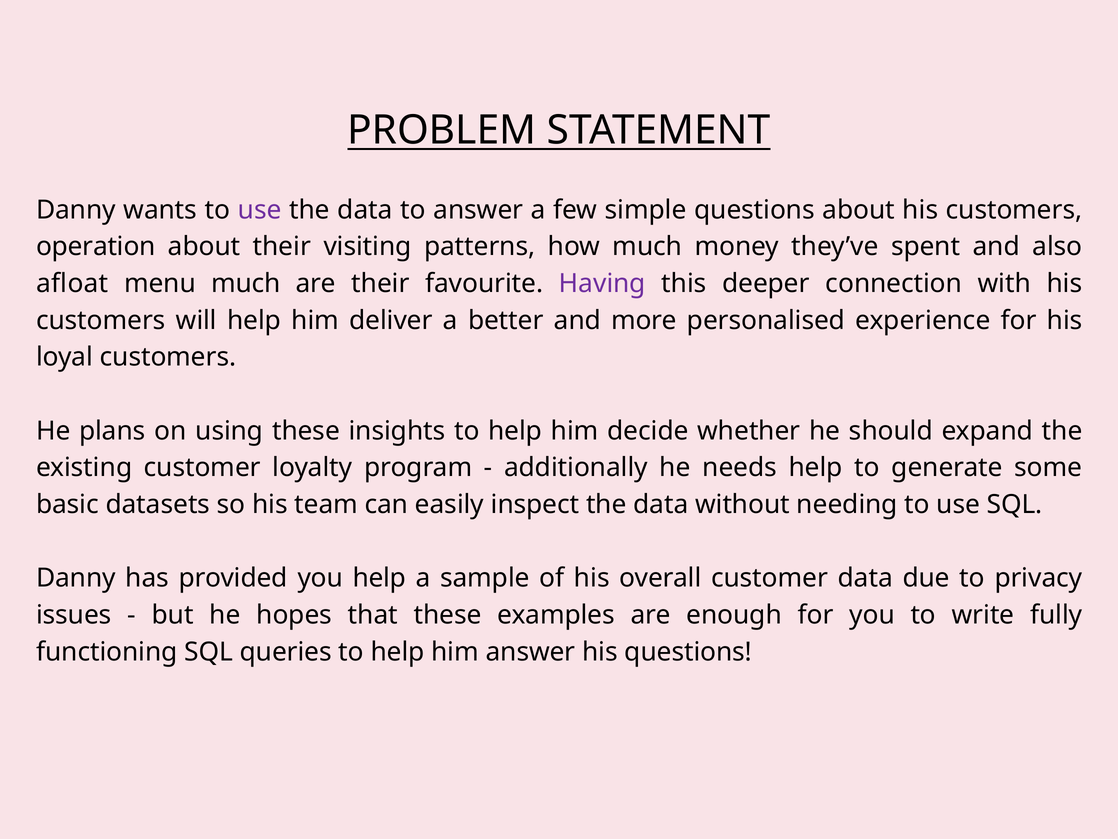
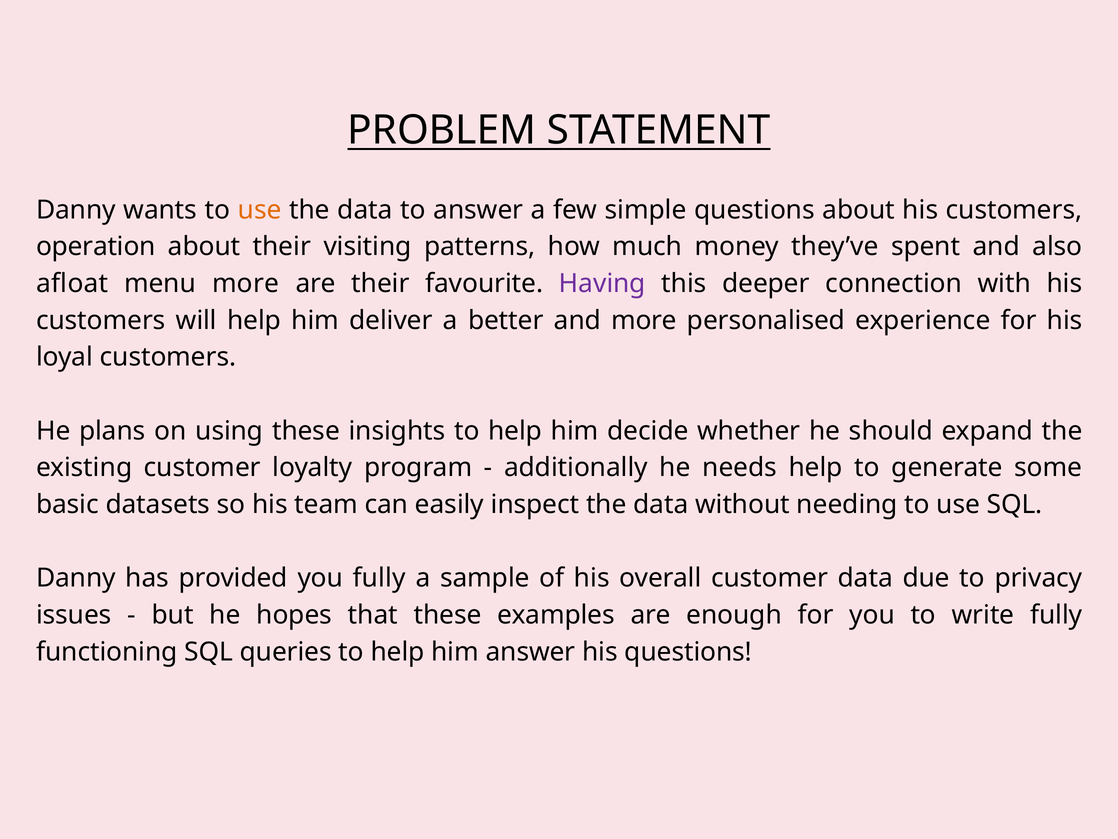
use at (260, 210) colour: purple -> orange
menu much: much -> more
you help: help -> fully
